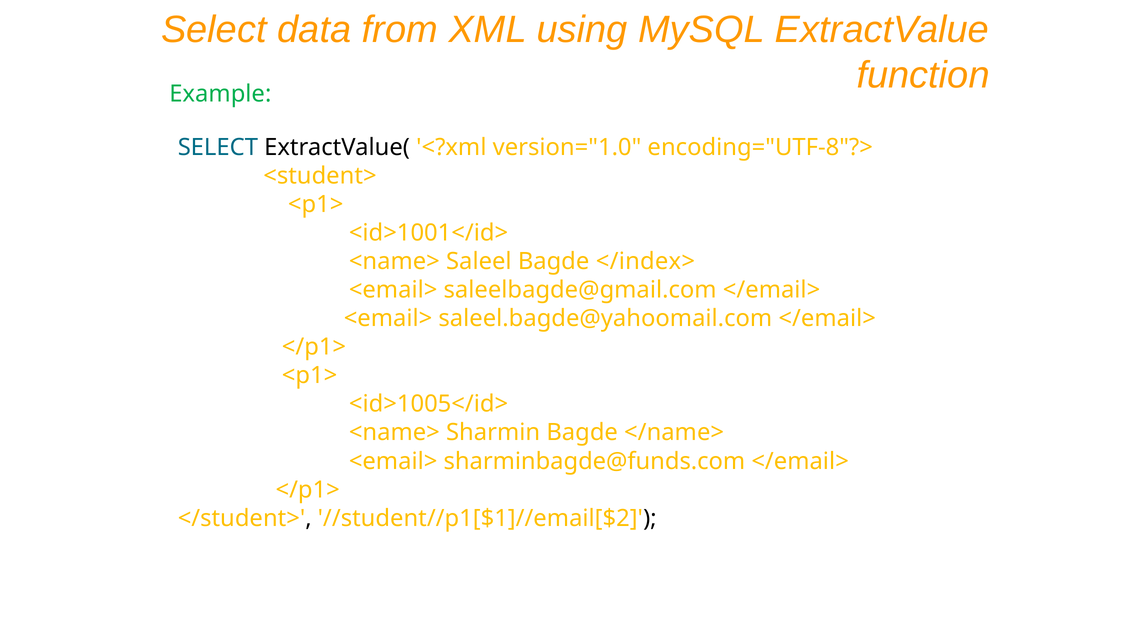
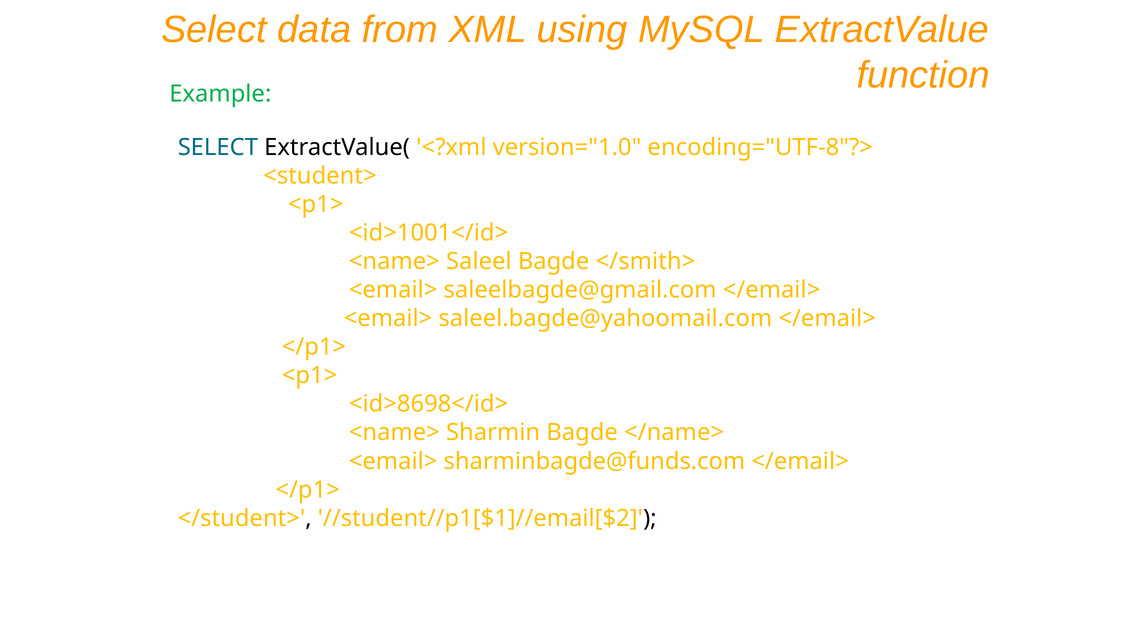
</index>: </index> -> </smith>
<id>1005</id>: <id>1005</id> -> <id>8698</id>
